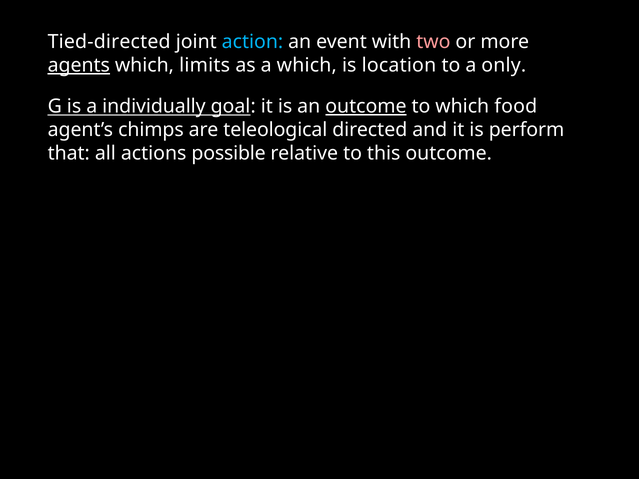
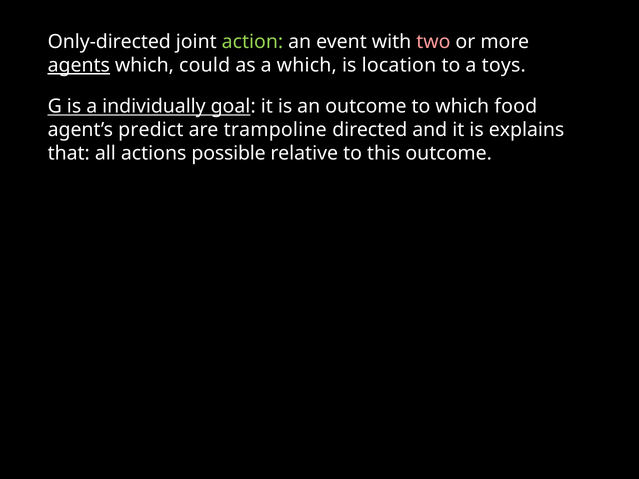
Tied-directed: Tied-directed -> Only-directed
action colour: light blue -> light green
limits: limits -> could
only: only -> toys
outcome at (366, 106) underline: present -> none
chimps: chimps -> predict
teleological: teleological -> trampoline
perform: perform -> explains
